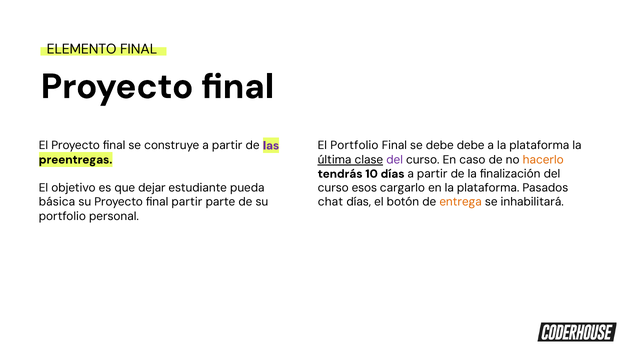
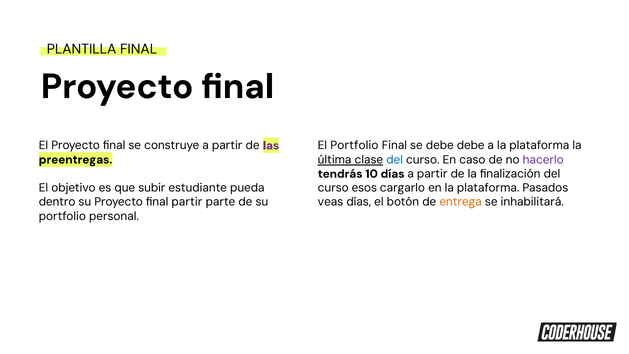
ELEMENTO: ELEMENTO -> PLANTILLA
del at (395, 160) colour: purple -> blue
hacerlo colour: orange -> purple
dejar: dejar -> subir
básica: básica -> dentro
chat: chat -> veas
